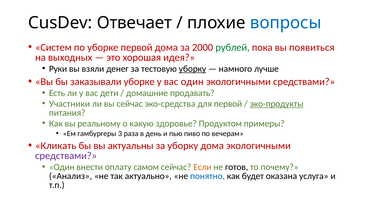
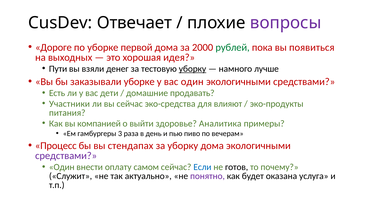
вопросы colour: blue -> purple
Систем: Систем -> Дороге
Руки: Руки -> Пути
для первой: первой -> влияют
эко-продукты underline: present -> none
реальному: реальному -> компанией
какую: какую -> выйти
Продуктом: Продуктом -> Аналитика
Кликать: Кликать -> Процесс
актуальны: актуальны -> стендапах
Если colour: orange -> blue
Анализ: Анализ -> Служит
понятно colour: blue -> purple
